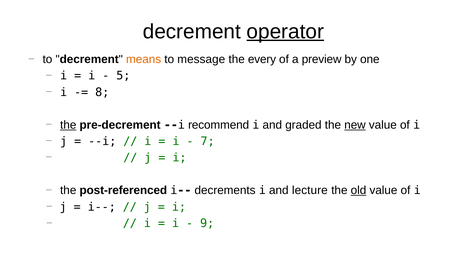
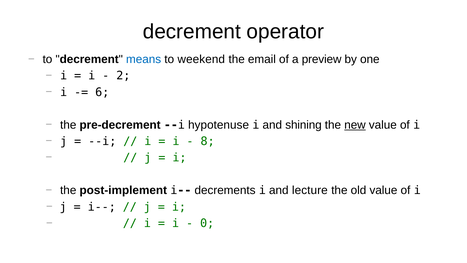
operator underline: present -> none
means colour: orange -> blue
message: message -> weekend
every: every -> email
5: 5 -> 2
8: 8 -> 6
the at (68, 125) underline: present -> none
recommend: recommend -> hypotenuse
graded: graded -> shining
7: 7 -> 8
post-referenced: post-referenced -> post-implement
old underline: present -> none
9: 9 -> 0
